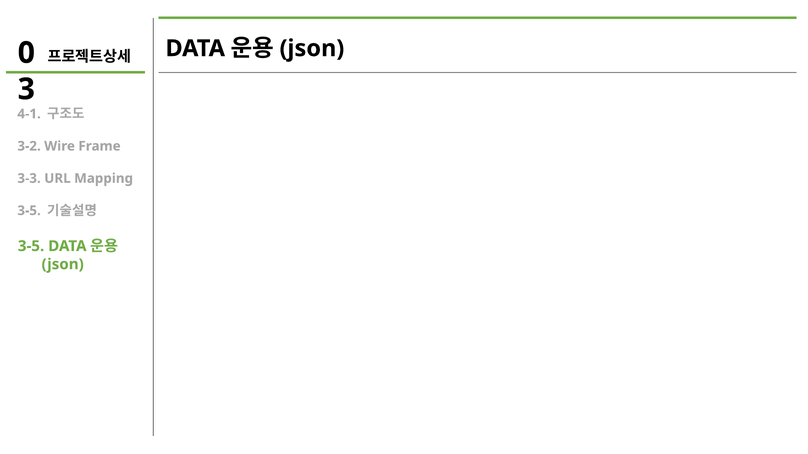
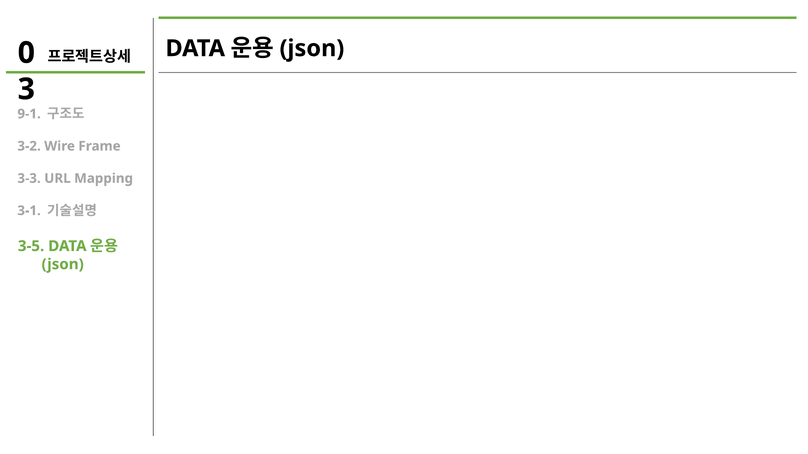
4-1: 4-1 -> 9-1
3-5 at (29, 211): 3-5 -> 3-1
